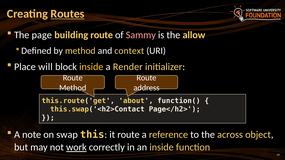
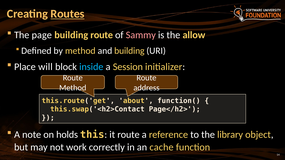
and context: context -> building
inside at (91, 67) colour: yellow -> light blue
Render: Render -> Session
swap: swap -> holds
across: across -> library
work underline: present -> none
an inside: inside -> cache
